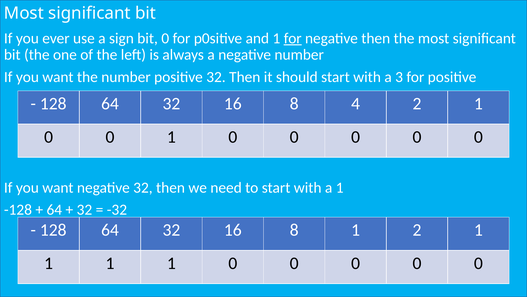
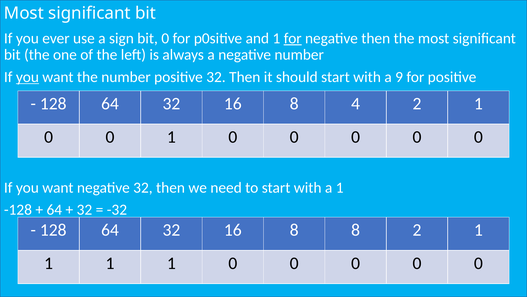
you at (27, 77) underline: none -> present
3: 3 -> 9
8 1: 1 -> 8
